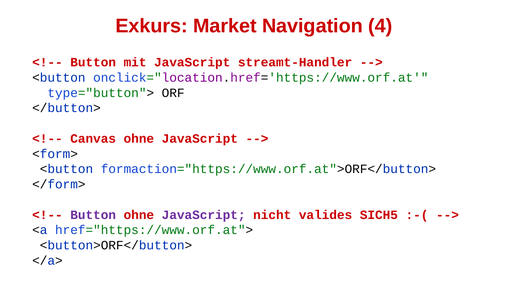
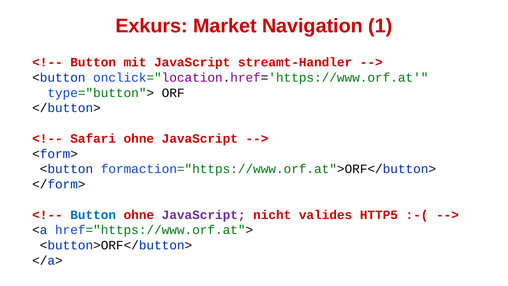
4: 4 -> 1
Canvas: Canvas -> Safari
Button at (93, 215) colour: purple -> blue
SICH5: SICH5 -> HTTP5
